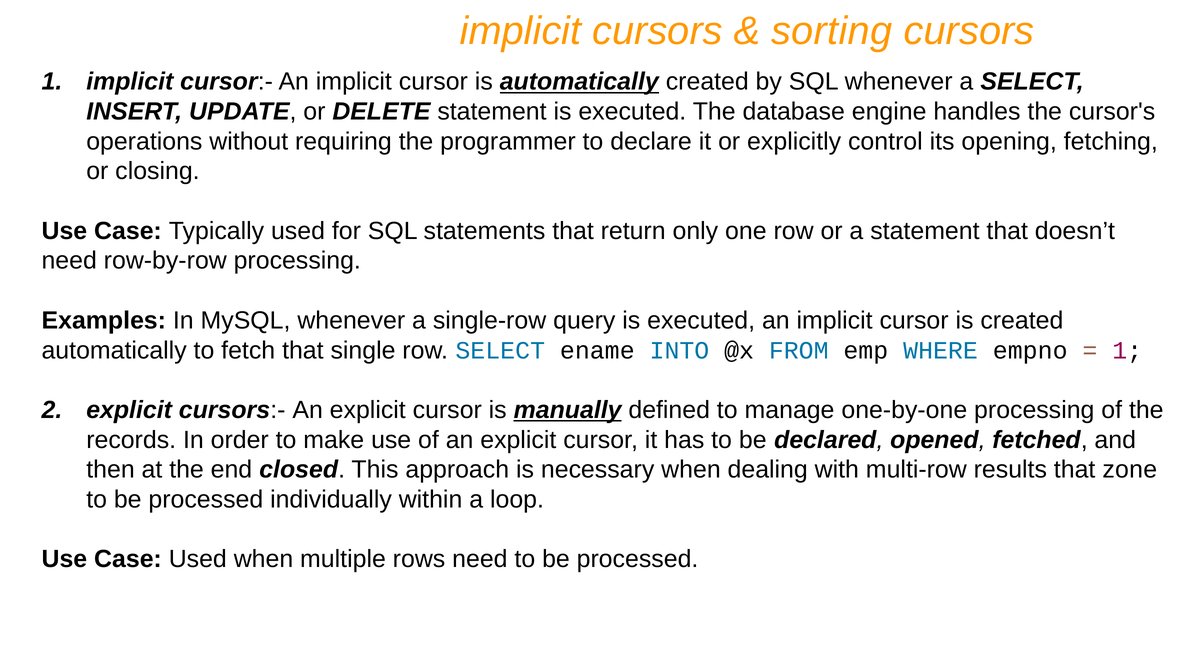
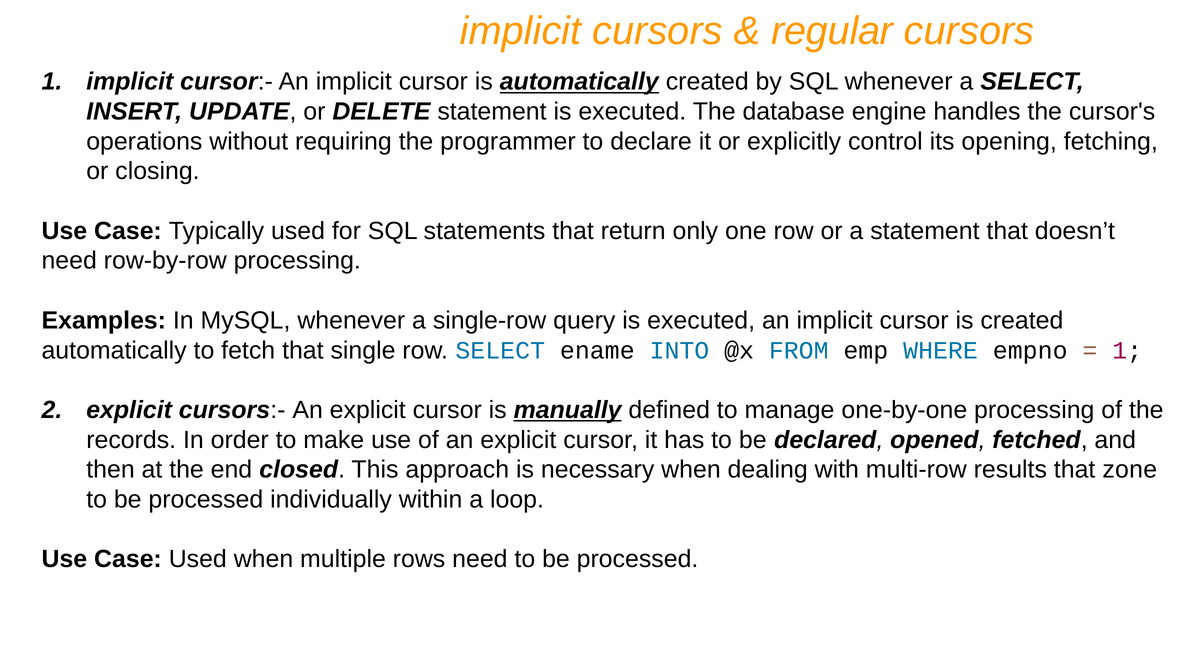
sorting: sorting -> regular
